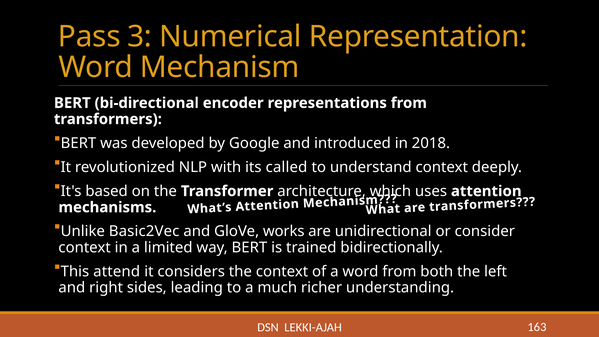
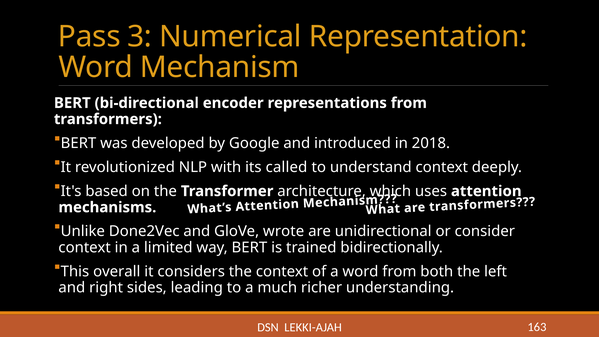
Basic2Vec: Basic2Vec -> Done2Vec
works: works -> wrote
attend: attend -> overall
